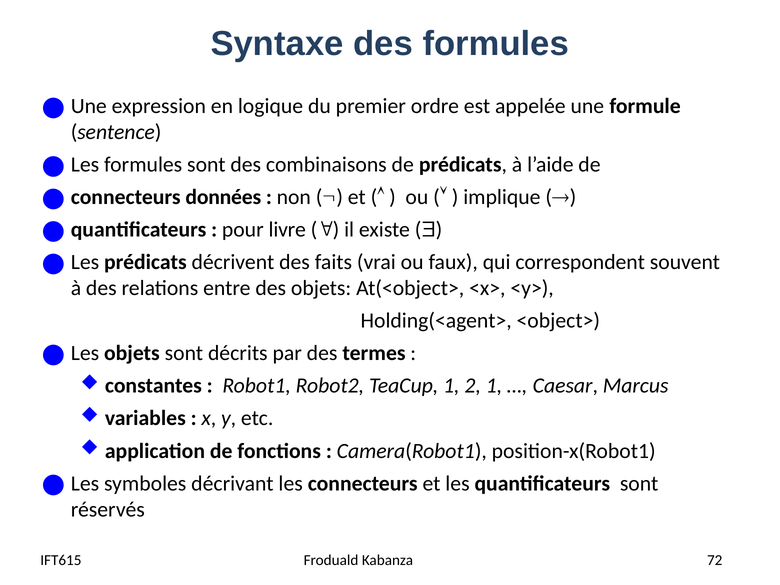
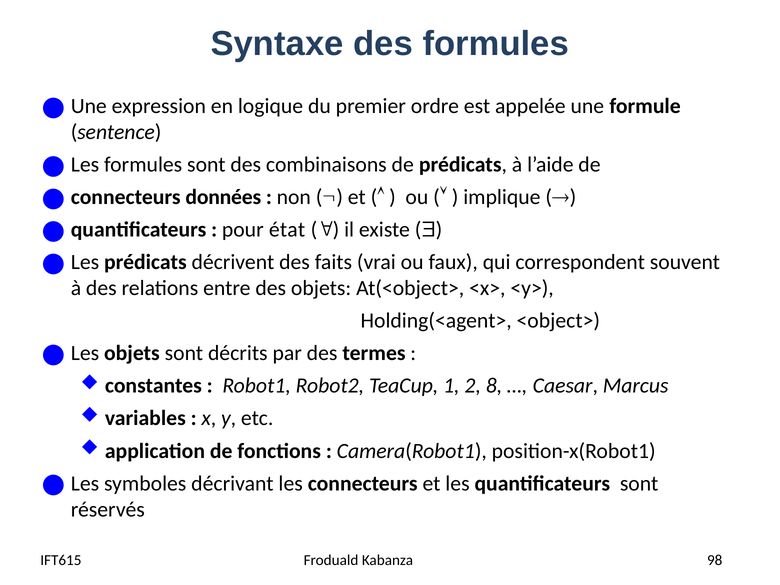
livre: livre -> état
2 1: 1 -> 8
72: 72 -> 98
